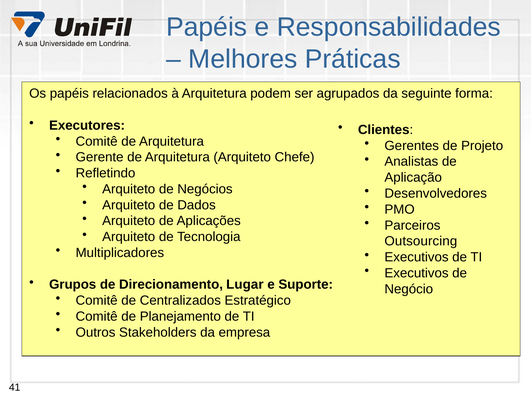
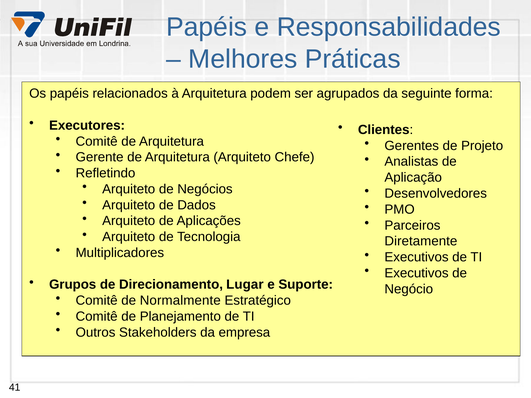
Outsourcing: Outsourcing -> Diretamente
Centralizados: Centralizados -> Normalmente
